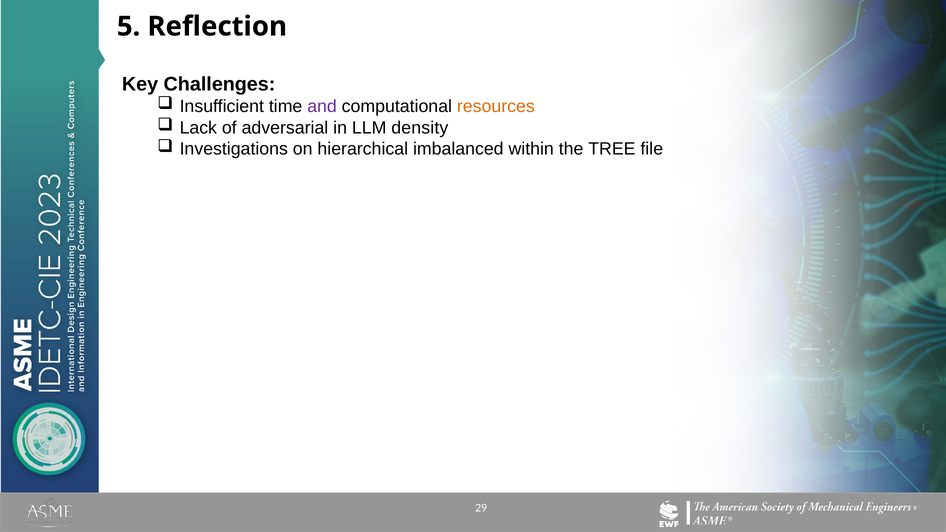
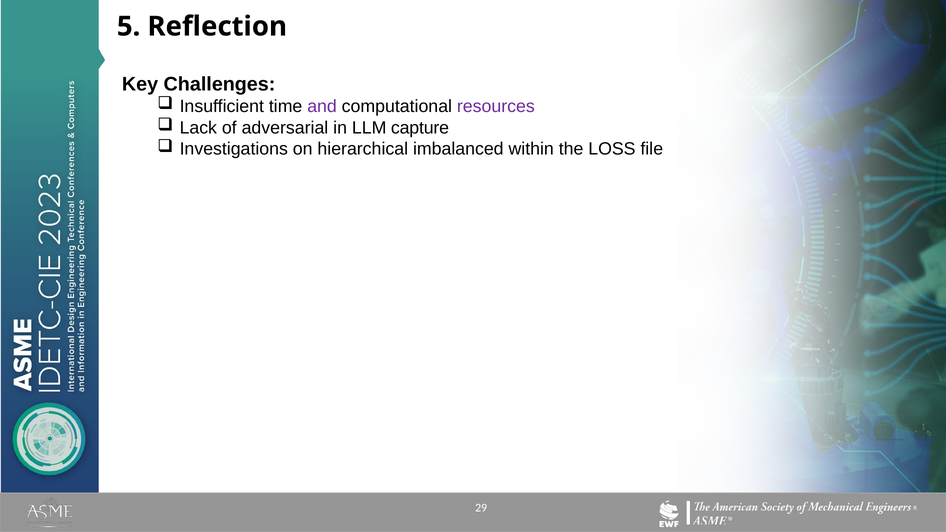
resources colour: orange -> purple
density: density -> capture
TREE: TREE -> LOSS
